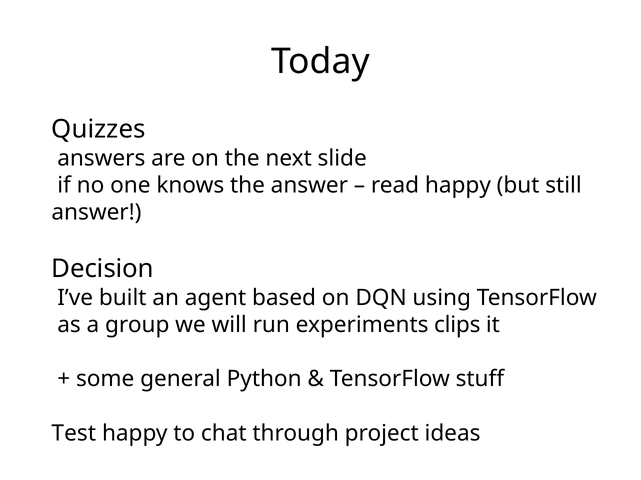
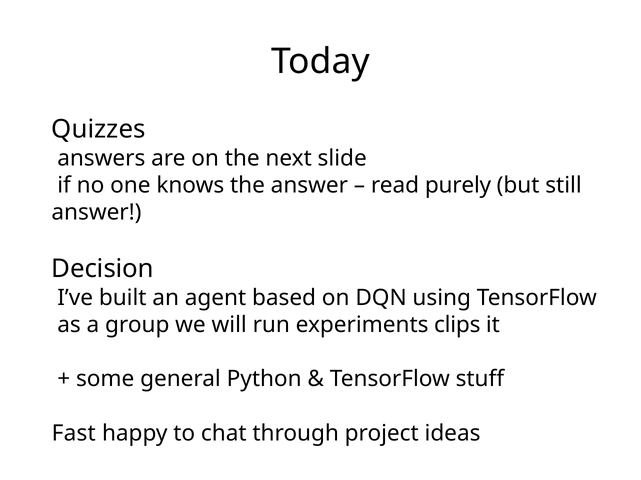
read happy: happy -> purely
Test: Test -> Fast
